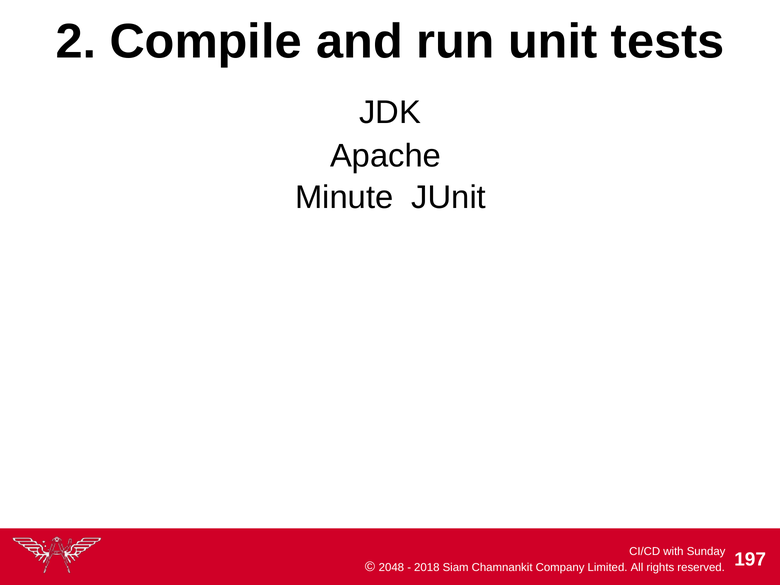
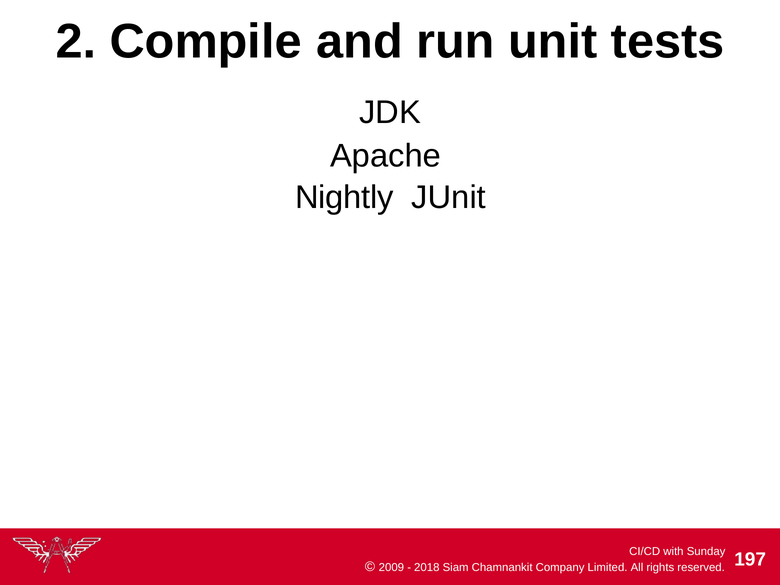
Minute: Minute -> Nightly
2048: 2048 -> 2009
